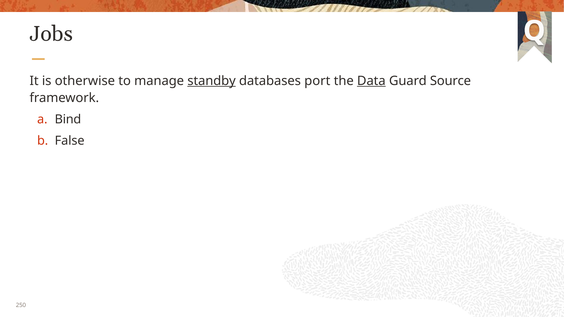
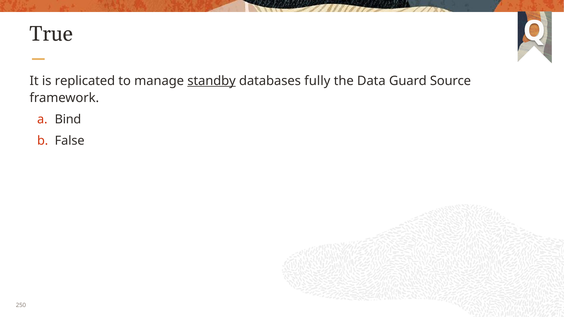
Jobs: Jobs -> True
otherwise: otherwise -> replicated
port: port -> fully
Data underline: present -> none
